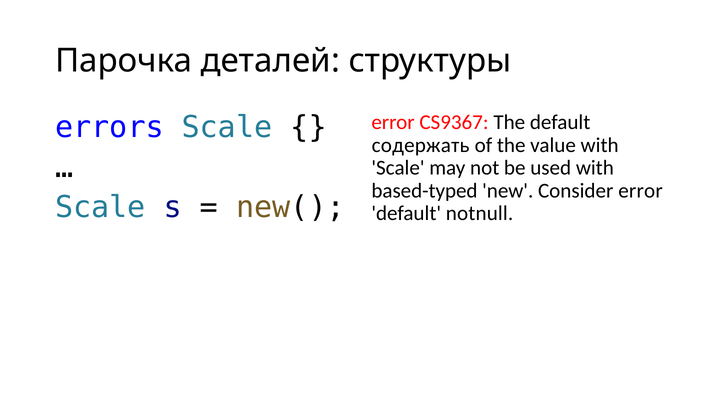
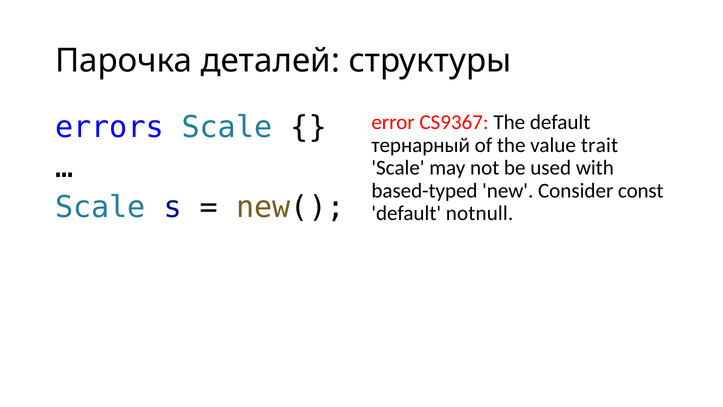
содержать: содержать -> тернарный
value with: with -> trait
Consider error: error -> const
